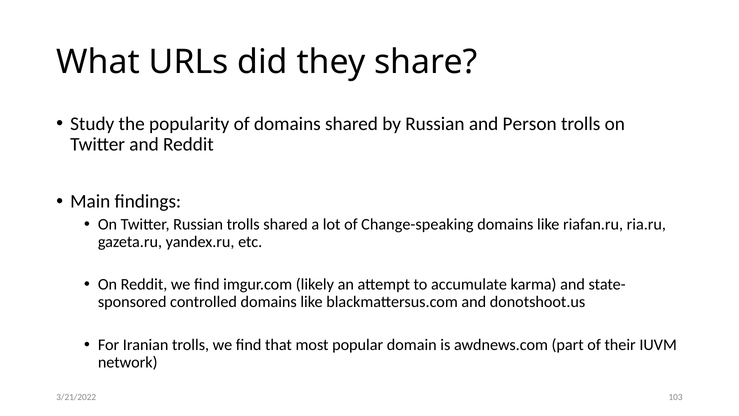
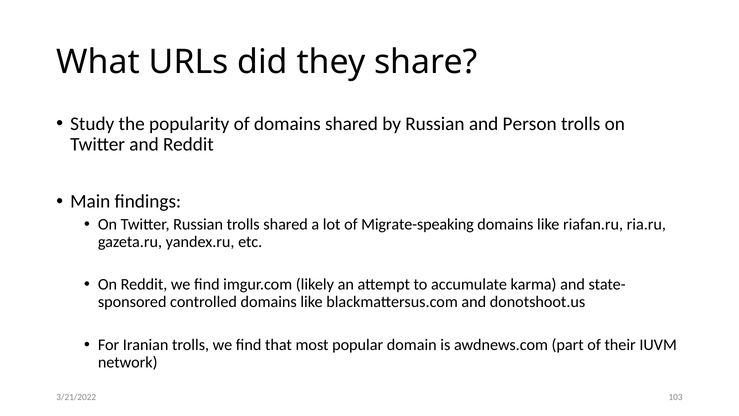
Change-speaking: Change-speaking -> Migrate-speaking
